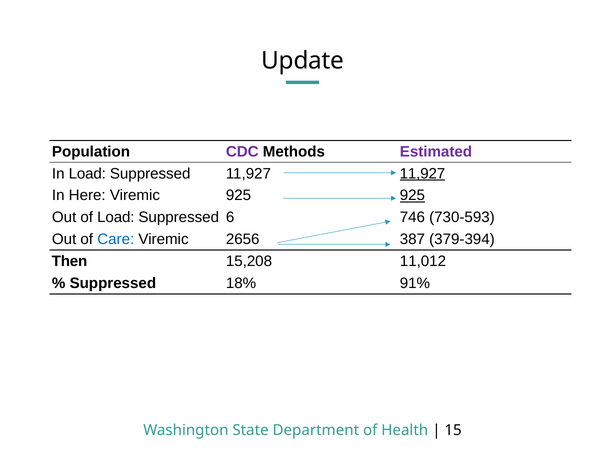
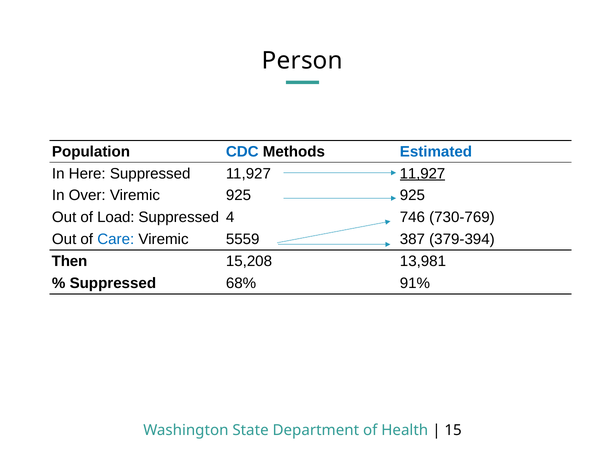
Update: Update -> Person
CDC colour: purple -> blue
Estimated colour: purple -> blue
In Load: Load -> Here
Here: Here -> Over
925 at (412, 196) underline: present -> none
6: 6 -> 4
730-593: 730-593 -> 730-769
2656: 2656 -> 5559
11,012: 11,012 -> 13,981
18%: 18% -> 68%
